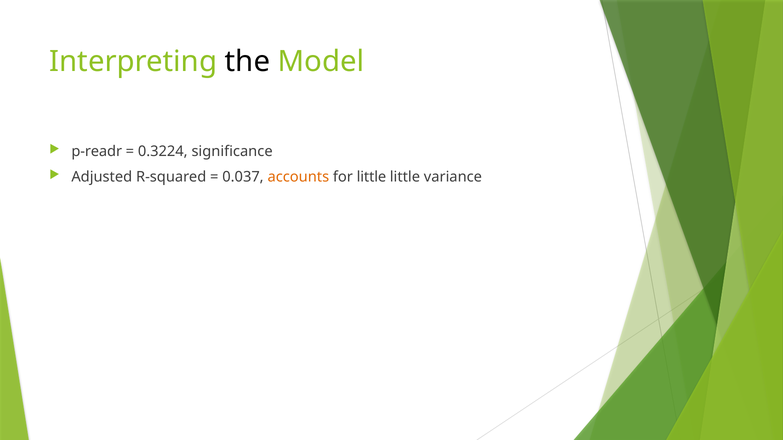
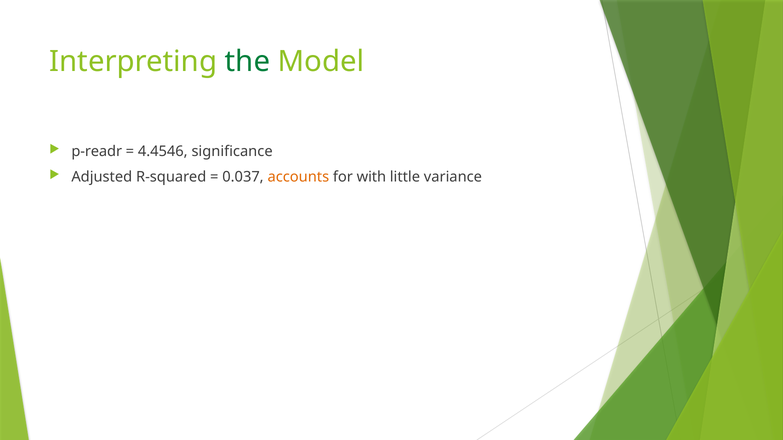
the colour: black -> green
0.3224: 0.3224 -> 4.4546
for little: little -> with
